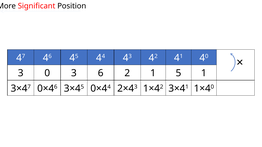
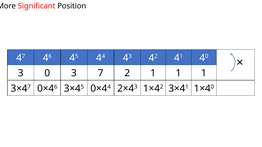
6: 6 -> 7
2 1 5: 5 -> 1
